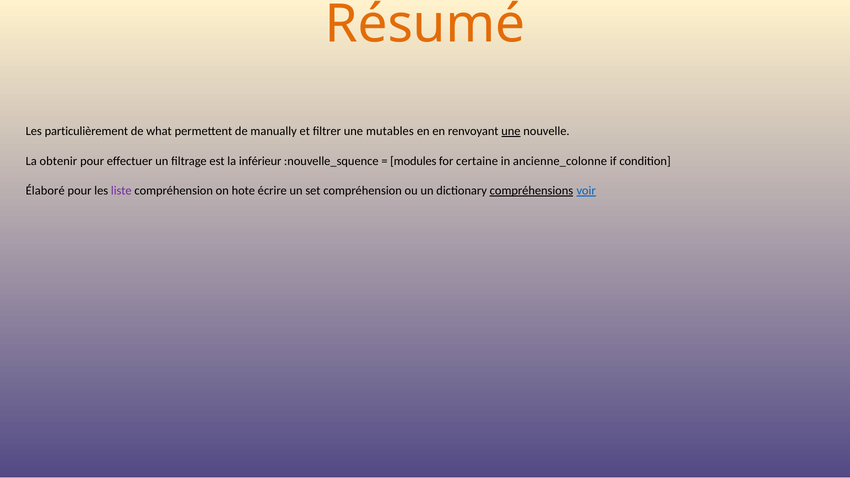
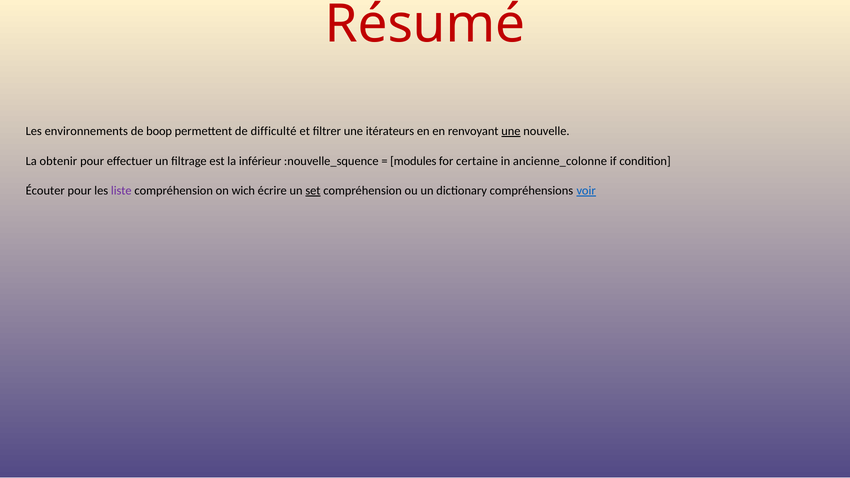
Résumé colour: orange -> red
particulièrement: particulièrement -> environnements
what: what -> boop
manually: manually -> difficulté
mutables: mutables -> itérateurs
Élaboré: Élaboré -> Écouter
hote: hote -> wich
set underline: none -> present
compréhensions underline: present -> none
